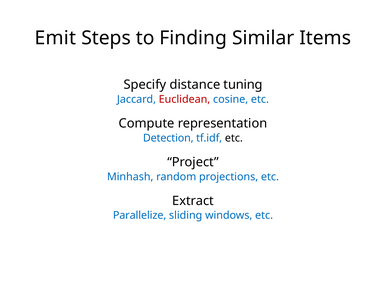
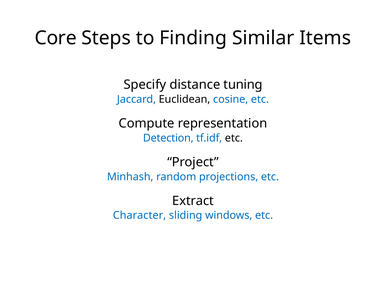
Emit: Emit -> Core
Euclidean colour: red -> black
Parallelize: Parallelize -> Character
